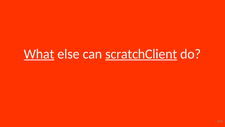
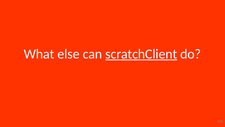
What underline: present -> none
